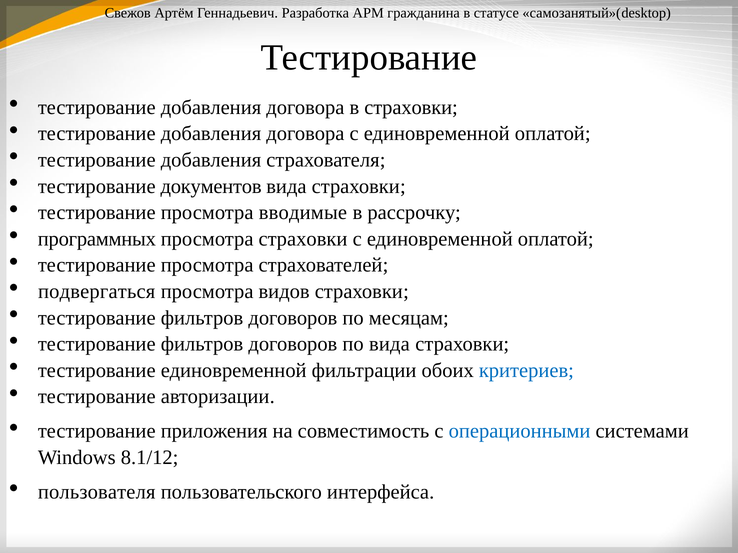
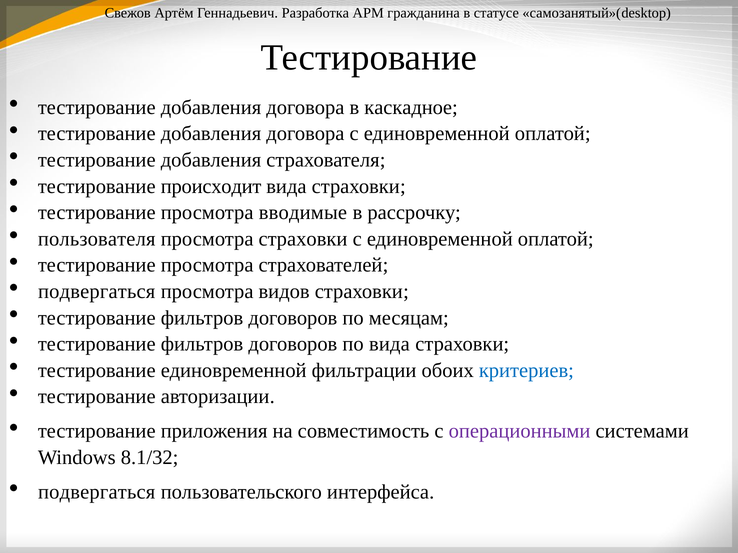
в страховки: страховки -> каскадное
документов: документов -> происходит
программных: программных -> пользователя
операционными colour: blue -> purple
8.1/12: 8.1/12 -> 8.1/32
пользователя at (97, 492): пользователя -> подвергаться
